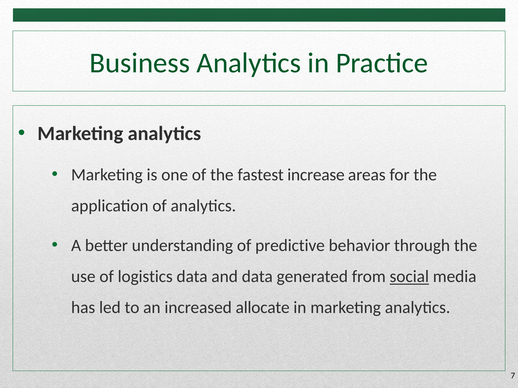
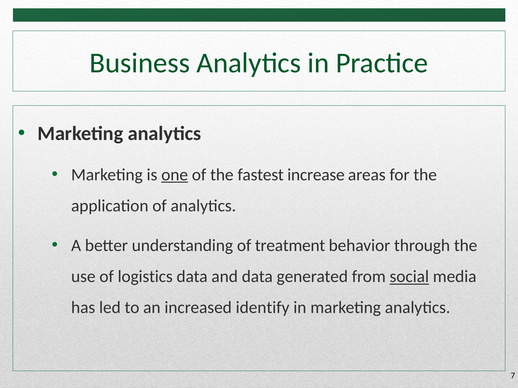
one underline: none -> present
predictive: predictive -> treatment
allocate: allocate -> identify
